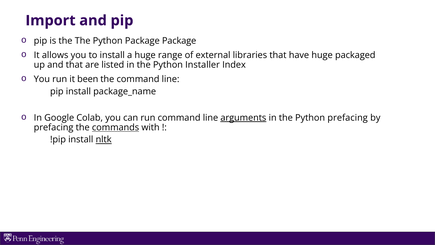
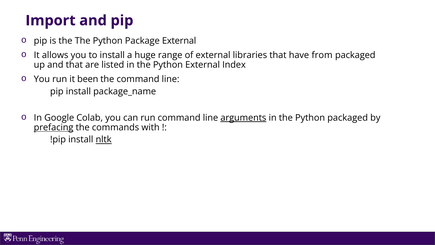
Package Package: Package -> External
have huge: huge -> from
Python Installer: Installer -> External
Python prefacing: prefacing -> packaged
prefacing at (54, 127) underline: none -> present
commands underline: present -> none
